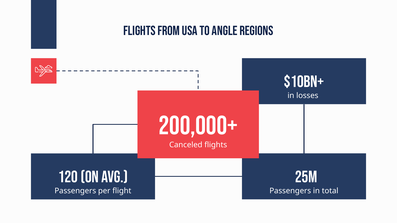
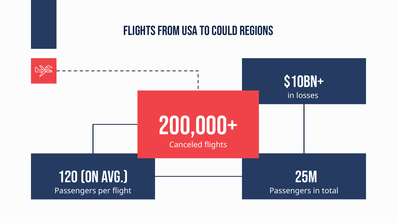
ANGLE: ANGLE -> COULD
